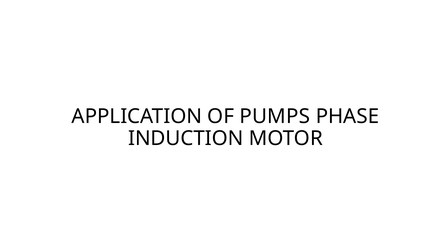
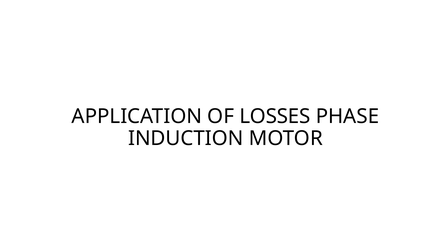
PUMPS: PUMPS -> LOSSES
